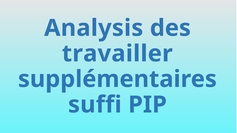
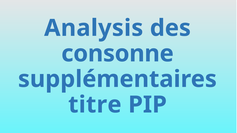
travailler: travailler -> consonne
suffi: suffi -> titre
